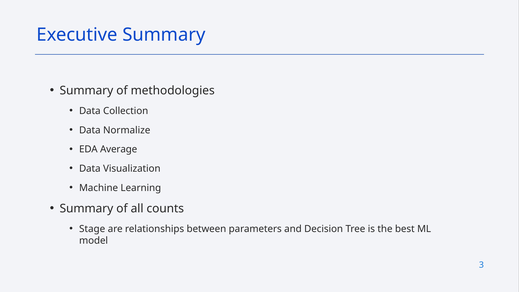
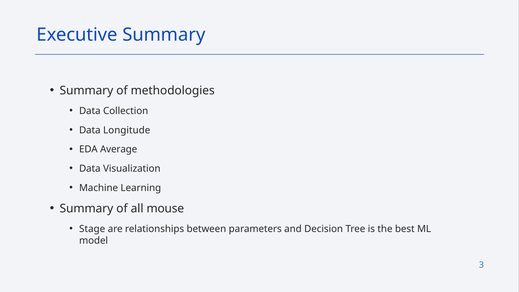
Normalize: Normalize -> Longitude
counts: counts -> mouse
